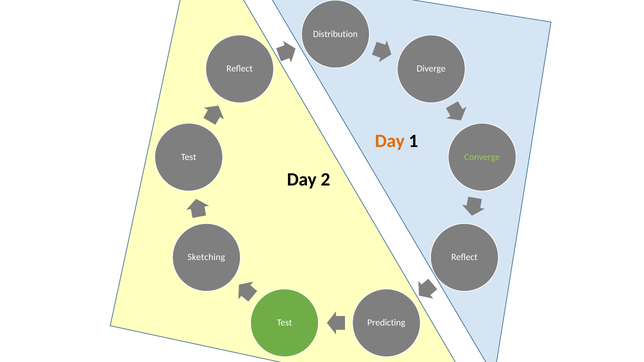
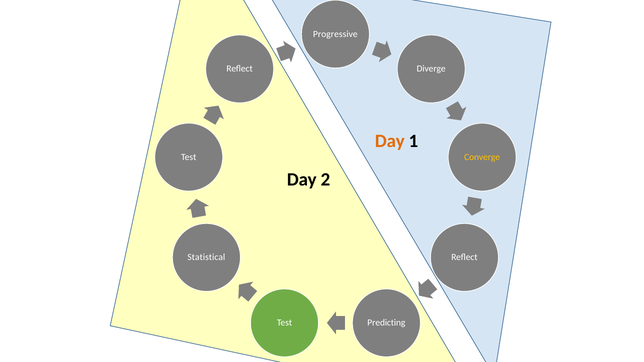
Distribution: Distribution -> Progressive
Converge colour: light green -> yellow
Sketching: Sketching -> Statistical
